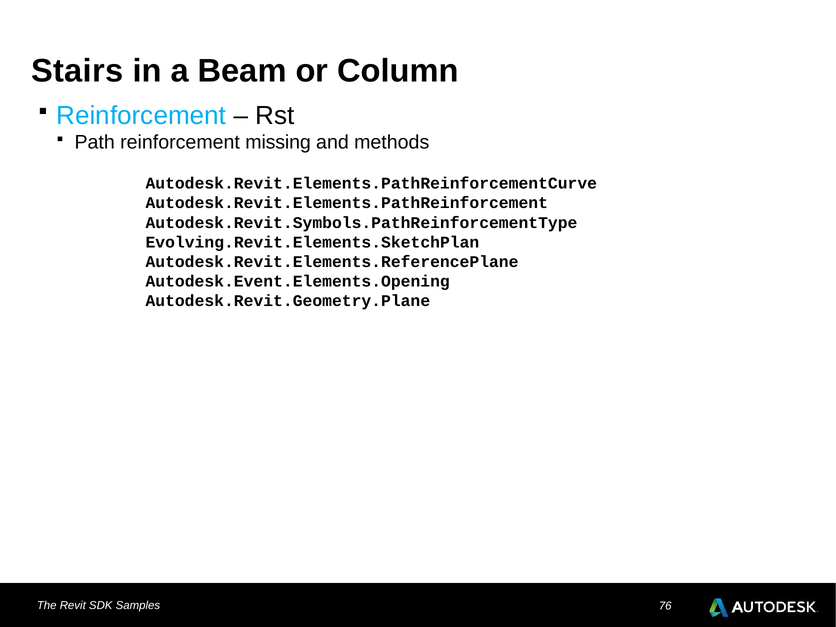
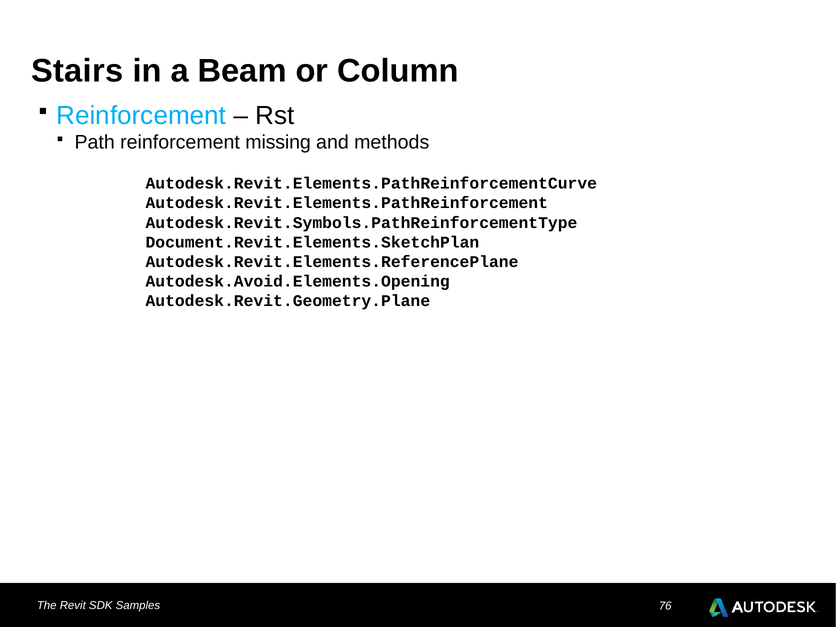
Evolving.Revit.Elements.SketchPlan: Evolving.Revit.Elements.SketchPlan -> Document.Revit.Elements.SketchPlan
Autodesk.Event.Elements.Opening: Autodesk.Event.Elements.Opening -> Autodesk.Avoid.Elements.Opening
